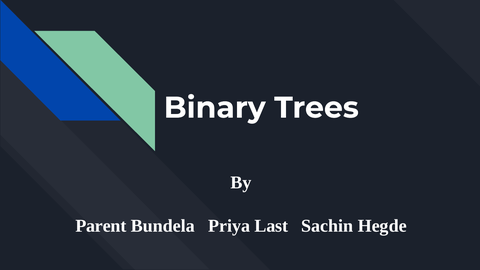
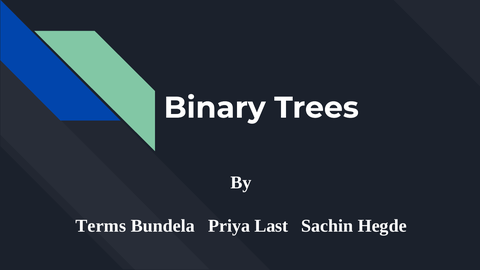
Parent: Parent -> Terms
